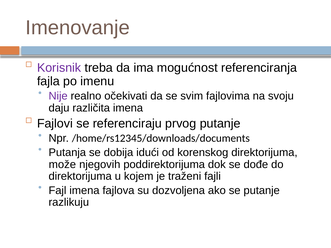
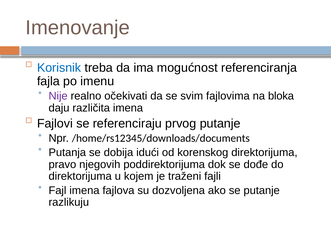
Korisnik colour: purple -> blue
svoju: svoju -> bloka
može: može -> pravo
